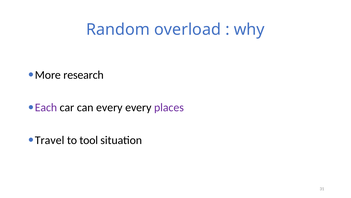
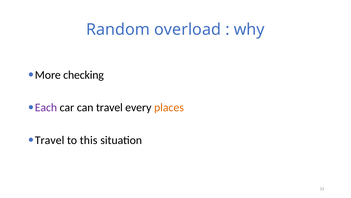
research: research -> checking
can every: every -> travel
places colour: purple -> orange
tool: tool -> this
